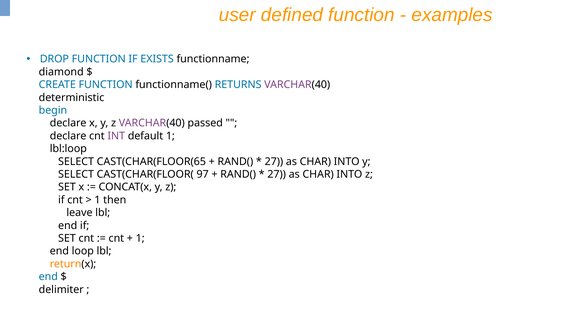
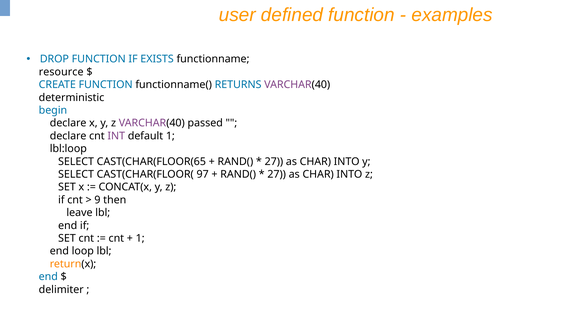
diamond: diamond -> resource
1 at (97, 200): 1 -> 9
